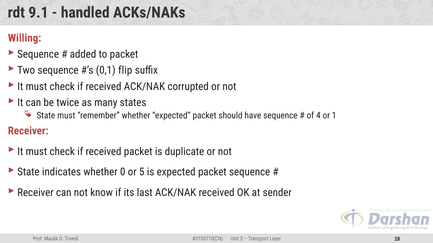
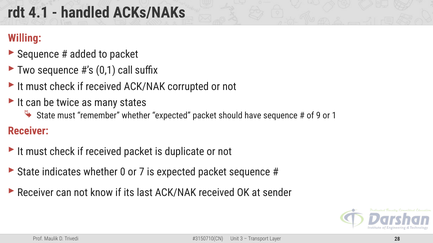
9.1: 9.1 -> 4.1
flip: flip -> call
4: 4 -> 9
5: 5 -> 7
